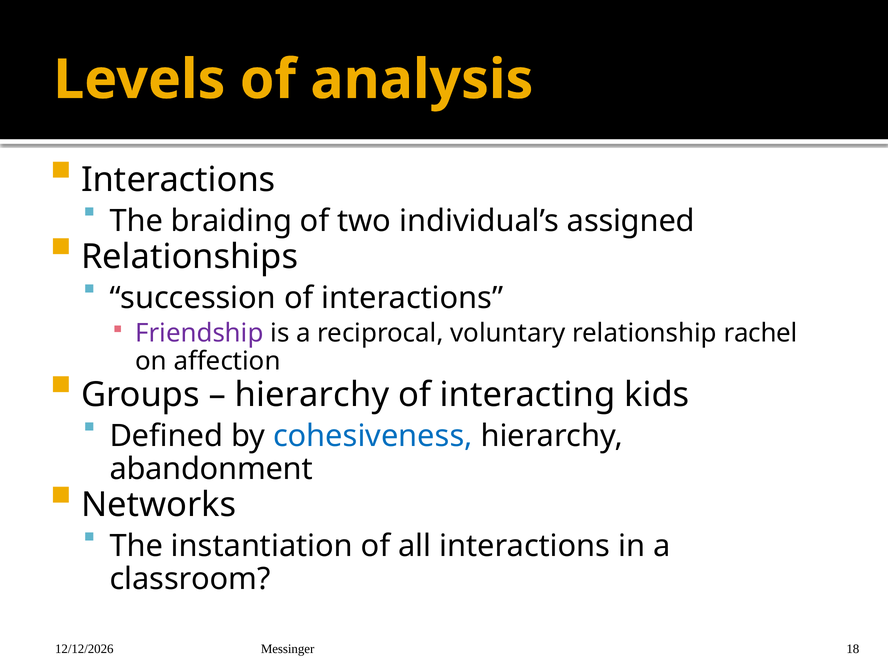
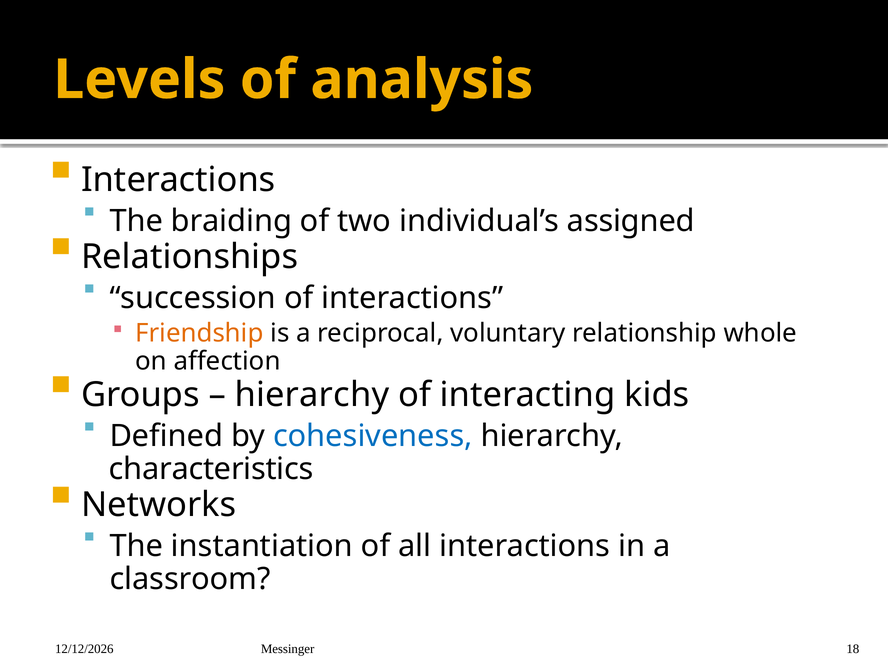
Friendship colour: purple -> orange
rachel: rachel -> whole
abandonment: abandonment -> characteristics
